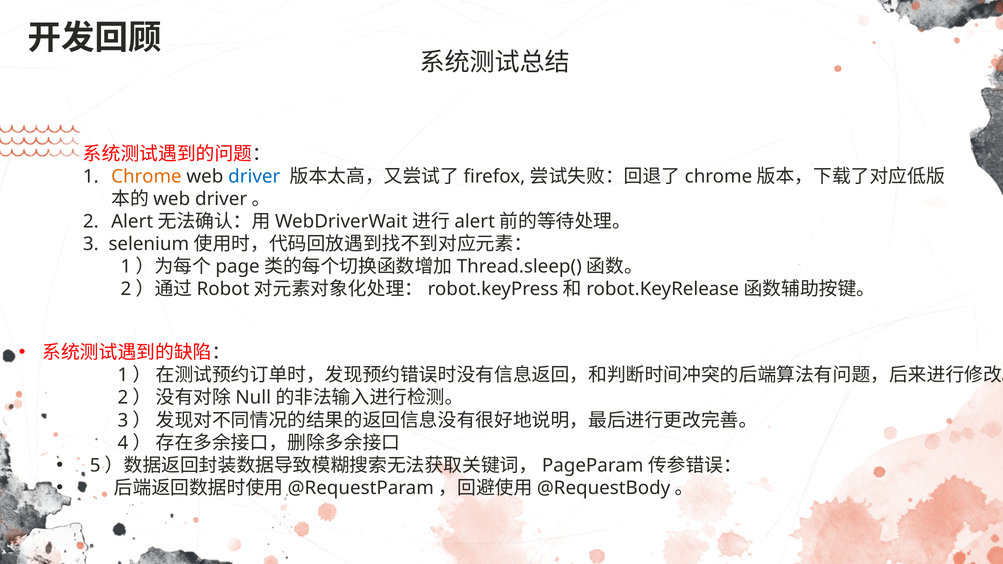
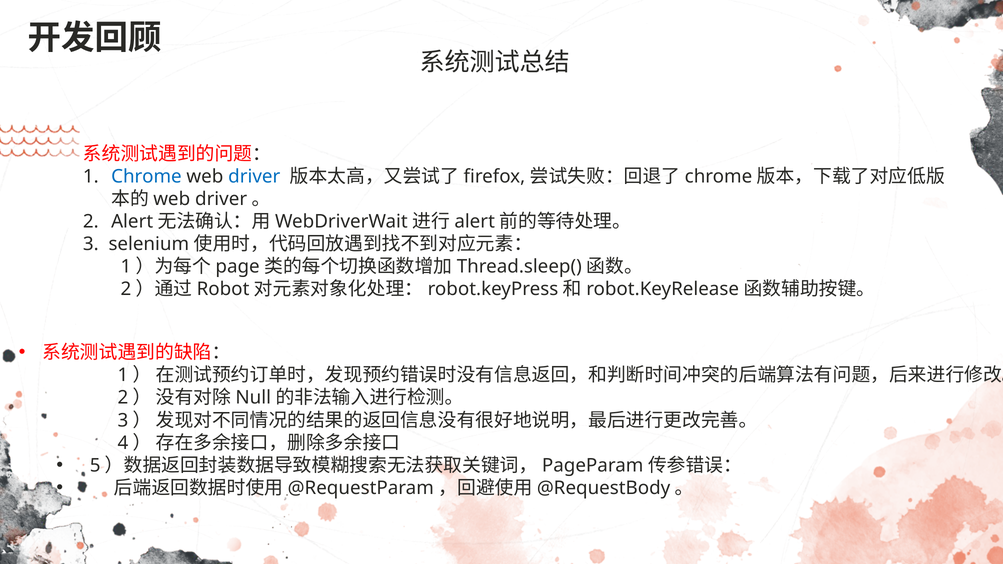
Chrome colour: orange -> blue
